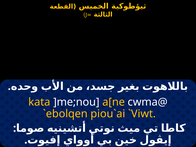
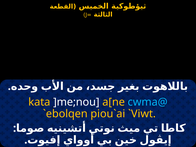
cwma@ colour: white -> light blue
